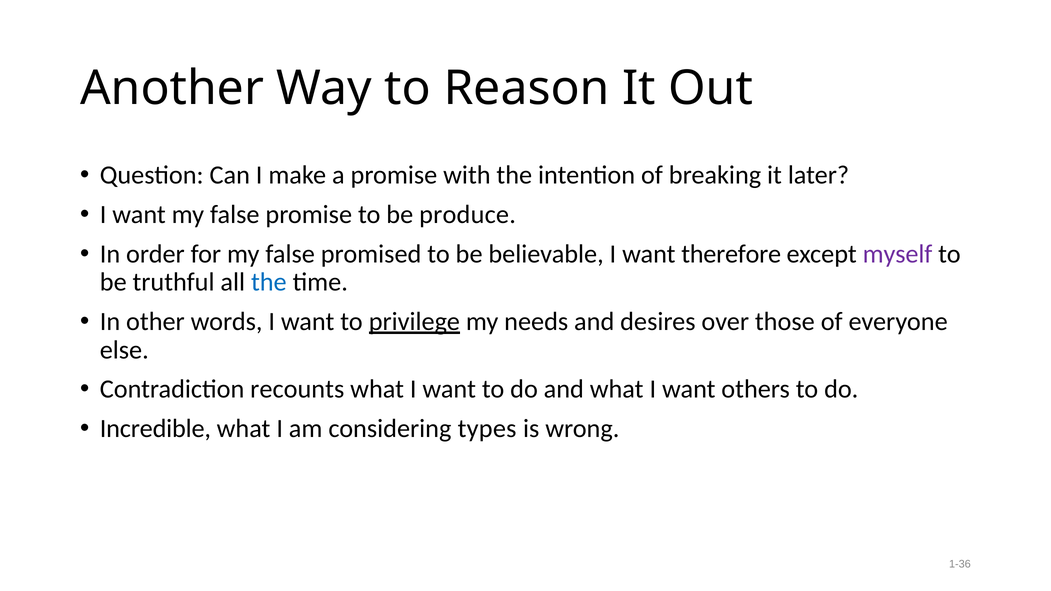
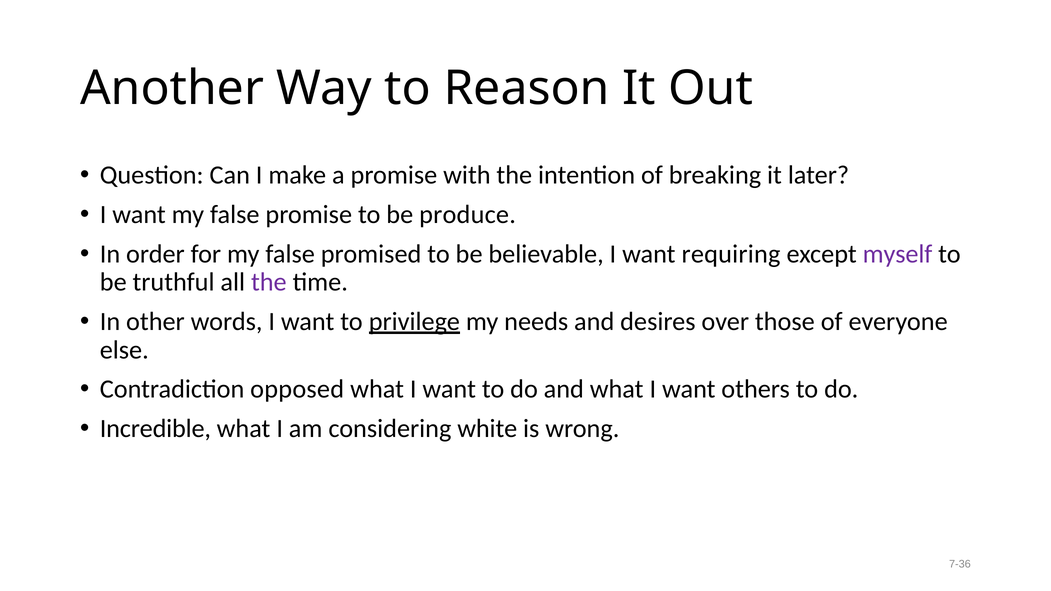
therefore: therefore -> requiring
the at (269, 282) colour: blue -> purple
recounts: recounts -> opposed
types: types -> white
1-36: 1-36 -> 7-36
